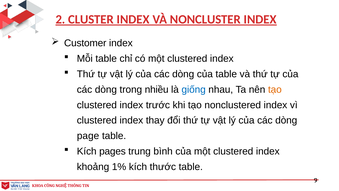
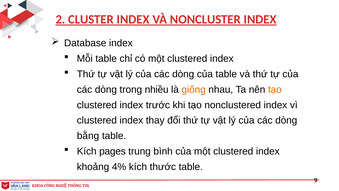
Customer: Customer -> Database
giống colour: blue -> orange
page: page -> bằng
1%: 1% -> 4%
